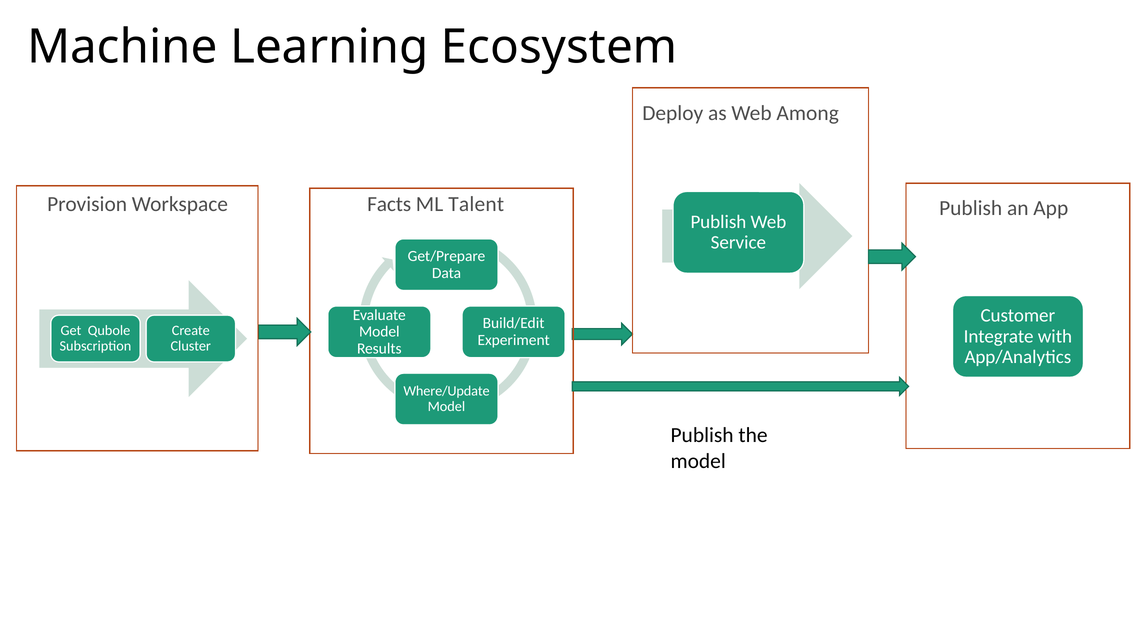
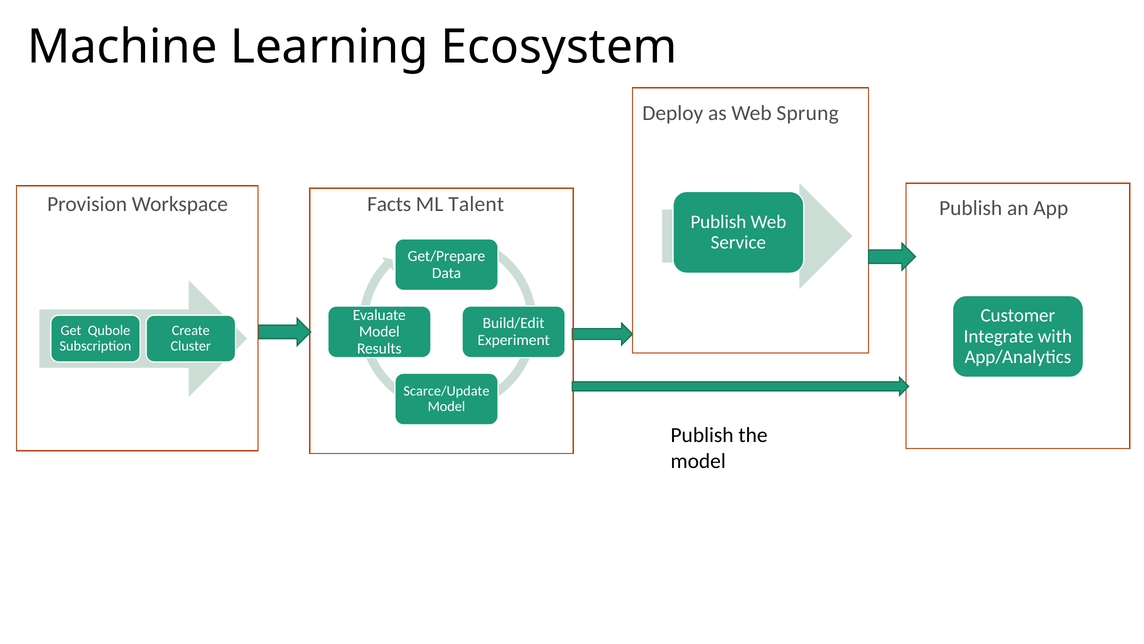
Among: Among -> Sprung
Where/Update: Where/Update -> Scarce/Update
